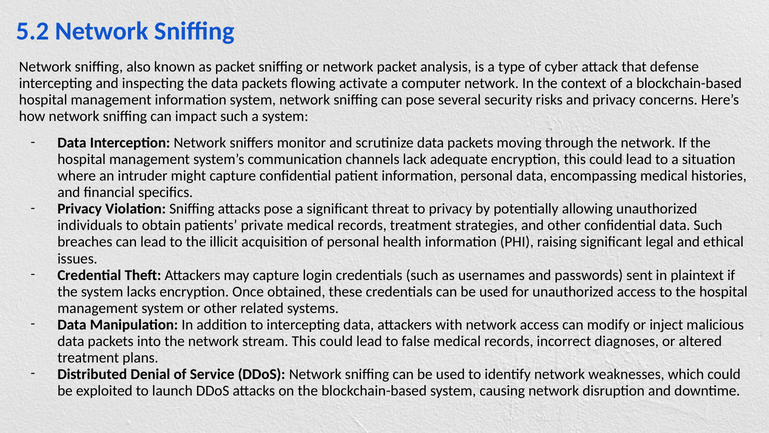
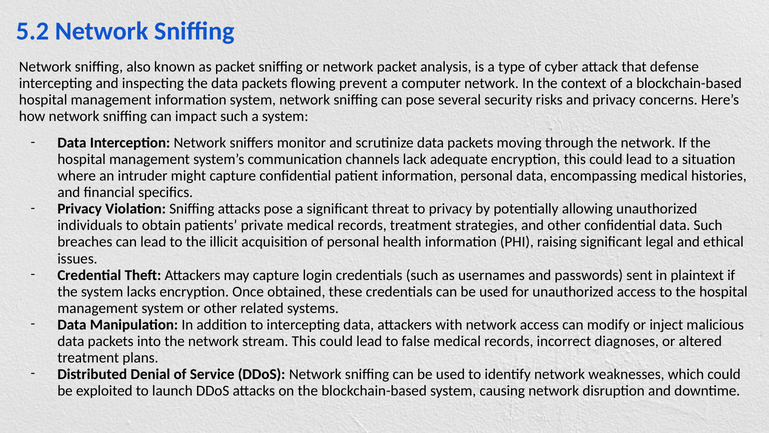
activate: activate -> prevent
